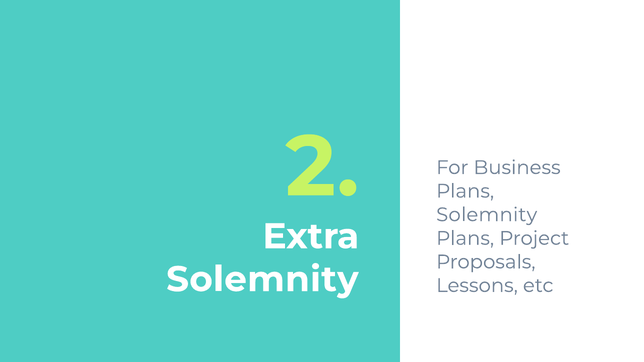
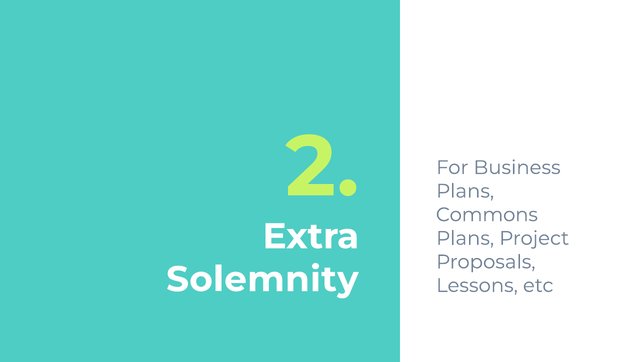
Solemnity at (487, 215): Solemnity -> Commons
